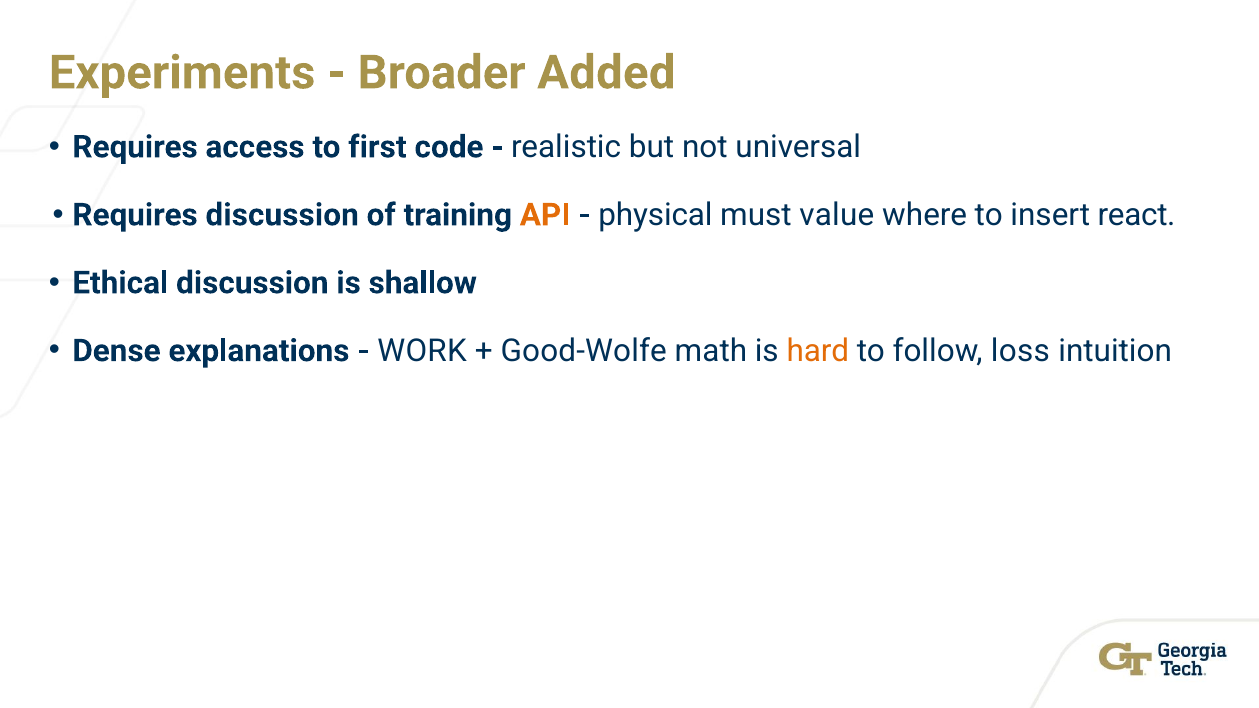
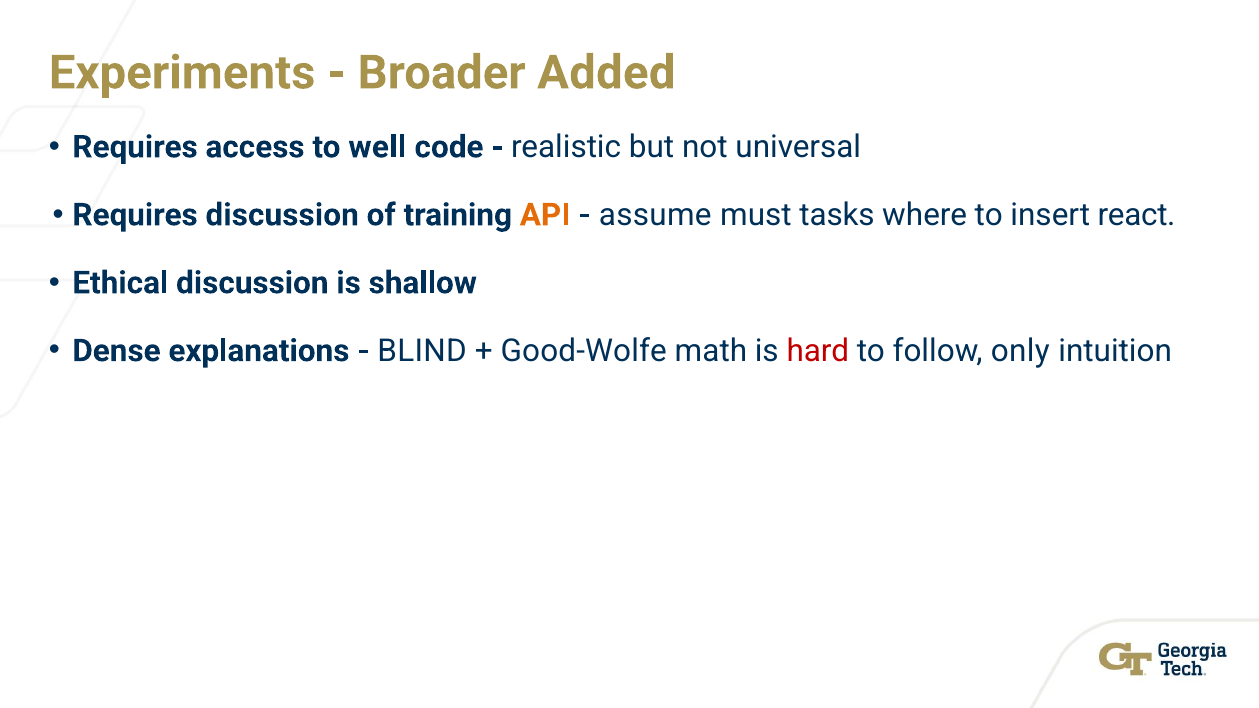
first: first -> well
physical: physical -> assume
value: value -> tasks
WORK: WORK -> BLIND
hard colour: orange -> red
loss: loss -> only
